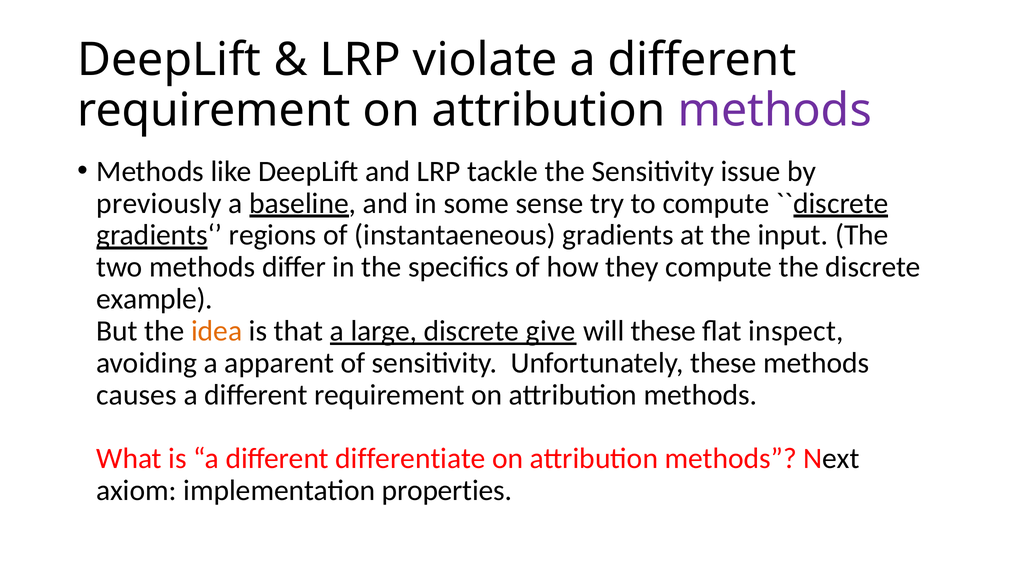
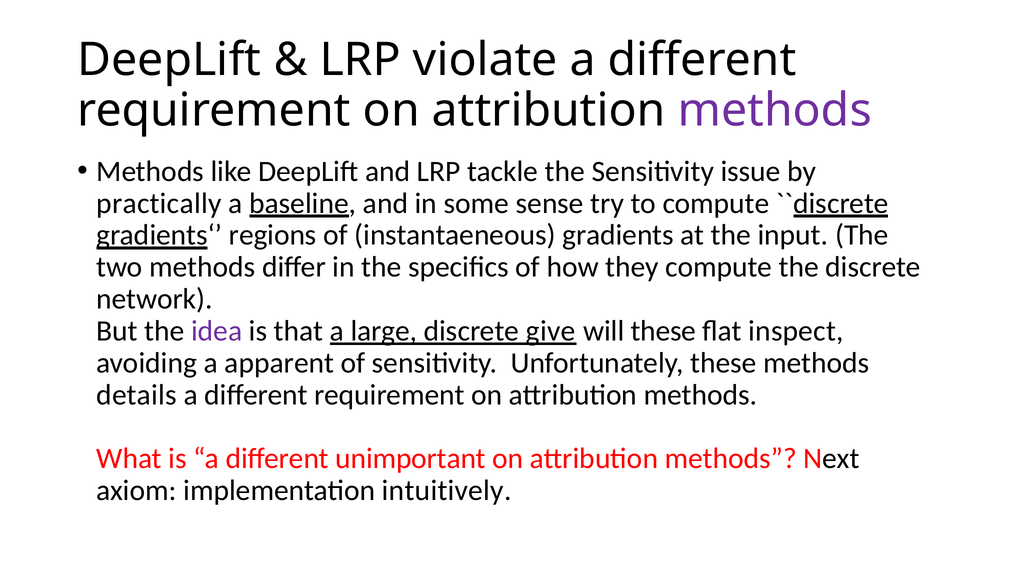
previously: previously -> practically
example: example -> network
idea colour: orange -> purple
causes: causes -> details
differentiate: differentiate -> unimportant
properties: properties -> intuitively
